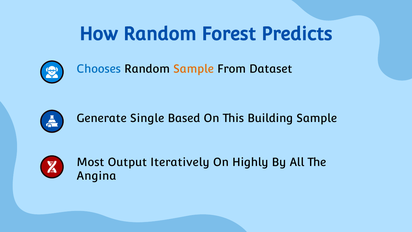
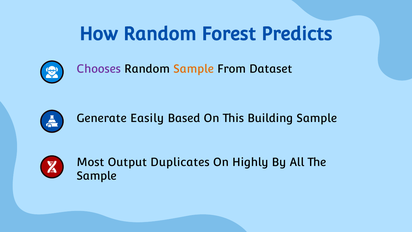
Chooses colour: blue -> purple
Single: Single -> Easily
Iteratively: Iteratively -> Duplicates
Angina at (96, 176): Angina -> Sample
